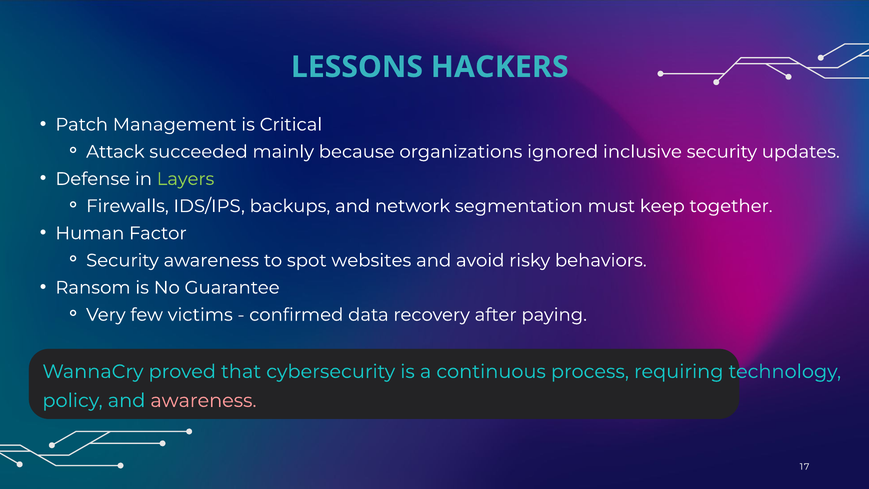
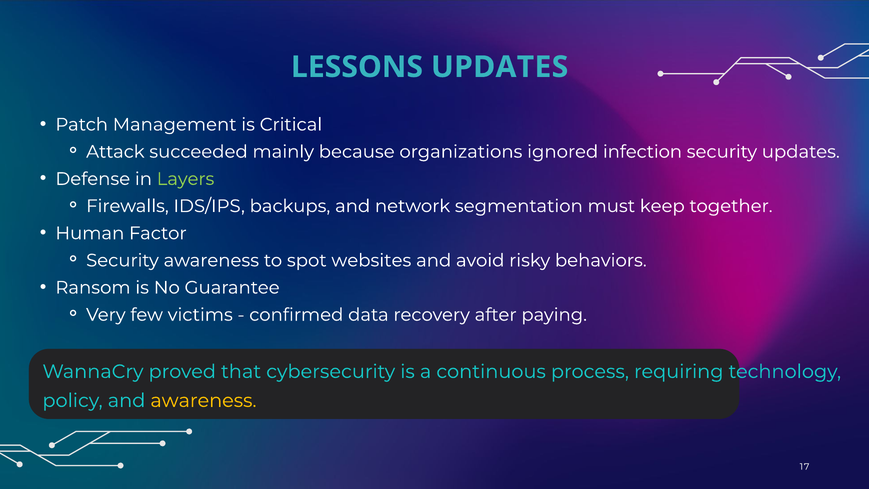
LESSONS HACKERS: HACKERS -> UPDATES
inclusive: inclusive -> infection
awareness at (203, 400) colour: pink -> yellow
